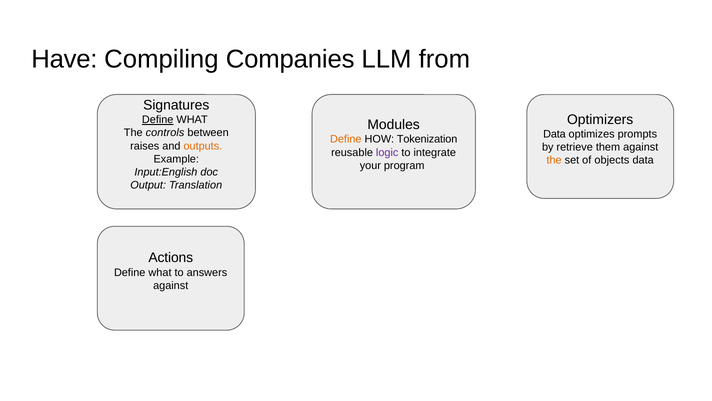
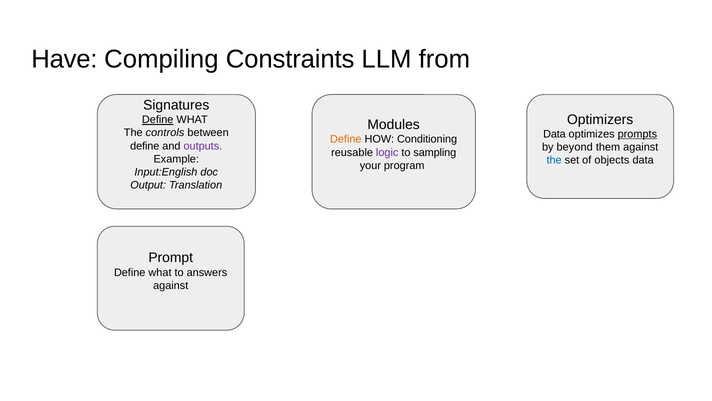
Companies: Companies -> Constraints
prompts underline: none -> present
Tokenization: Tokenization -> Conditioning
raises at (145, 146): raises -> define
outputs colour: orange -> purple
retrieve: retrieve -> beyond
integrate: integrate -> sampling
the at (554, 160) colour: orange -> blue
Actions: Actions -> Prompt
